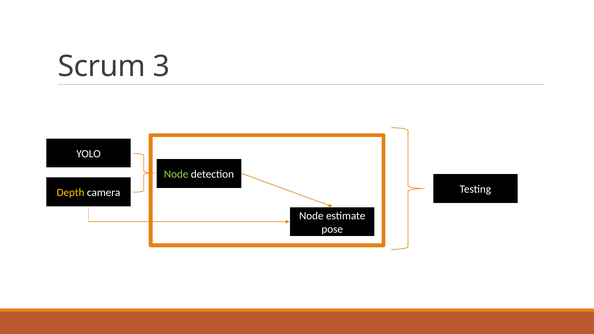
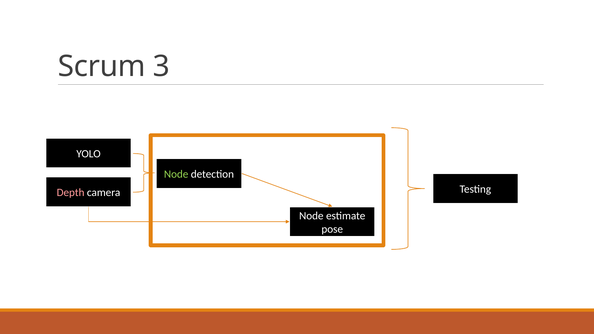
Depth colour: yellow -> pink
